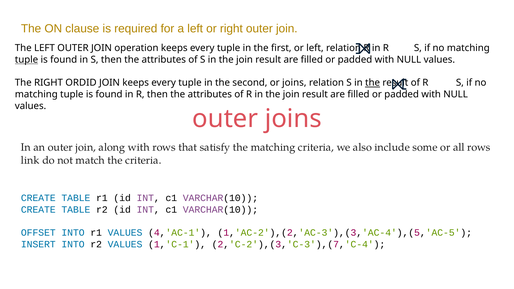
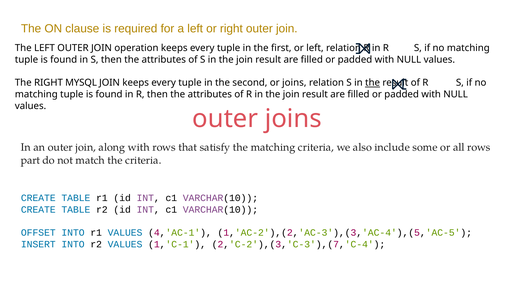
tuple at (27, 60) underline: present -> none
ORDID: ORDID -> MYSQL
link: link -> part
